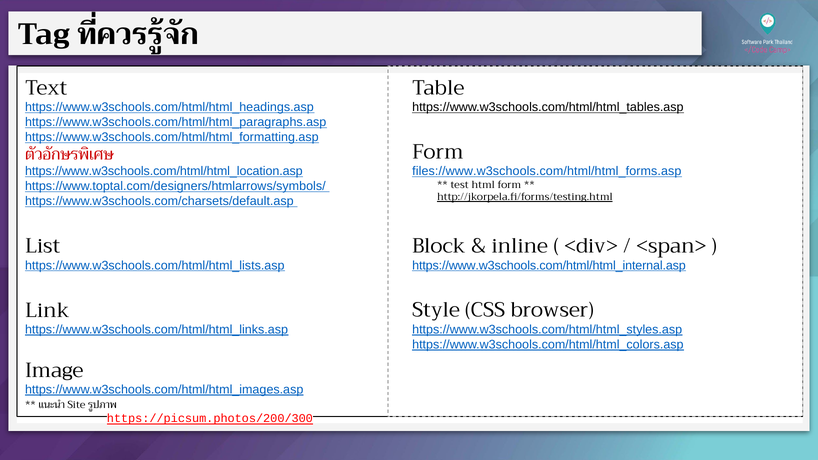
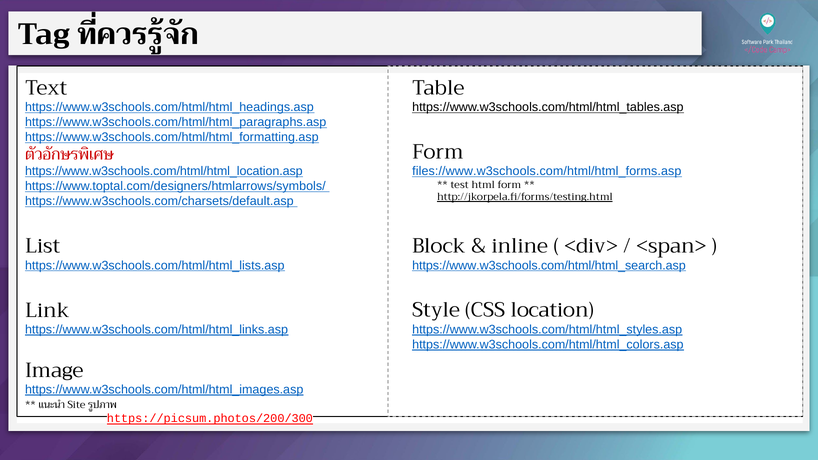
https://www.w3schools.com/html/html_internal.asp: https://www.w3schools.com/html/html_internal.asp -> https://www.w3schools.com/html/html_search.asp
browser: browser -> location
